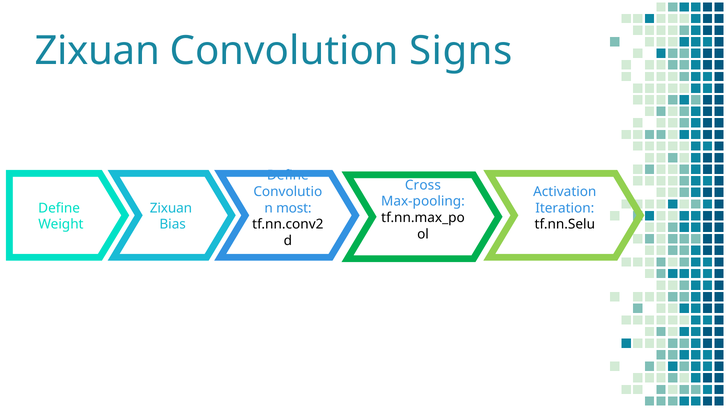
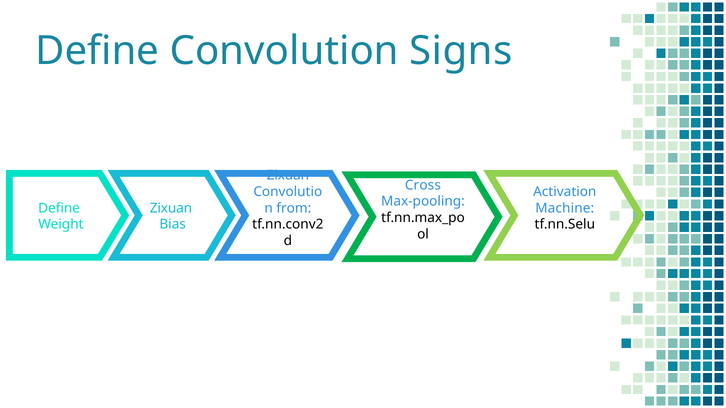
Zixuan at (97, 51): Zixuan -> Define
Define at (288, 176): Define -> Zixuan
most: most -> from
Iteration: Iteration -> Machine
